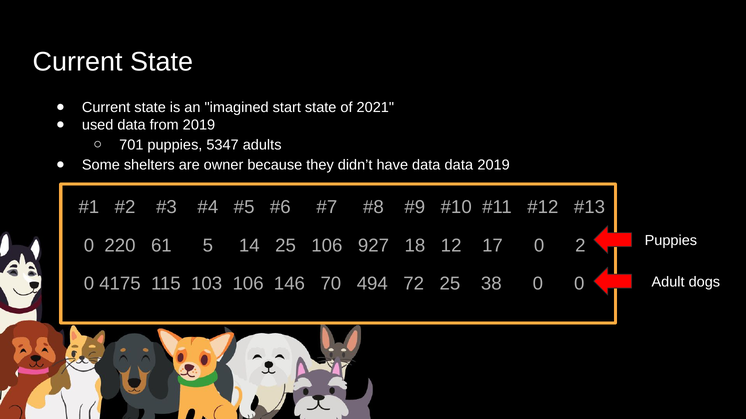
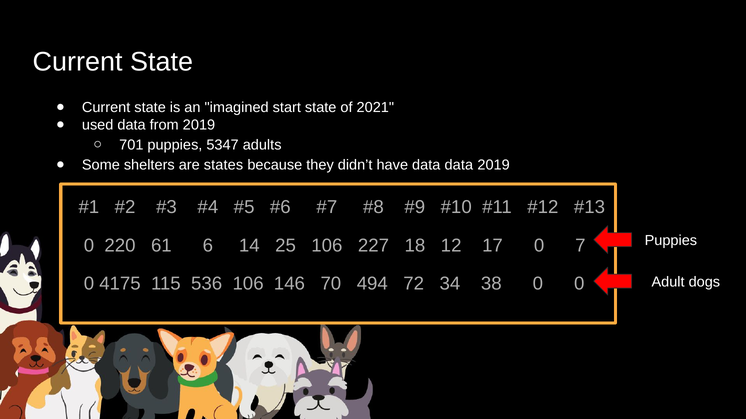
owner: owner -> states
5: 5 -> 6
927: 927 -> 227
2: 2 -> 7
103: 103 -> 536
72 25: 25 -> 34
